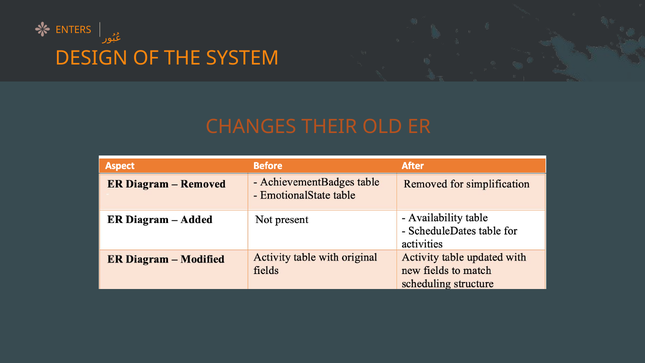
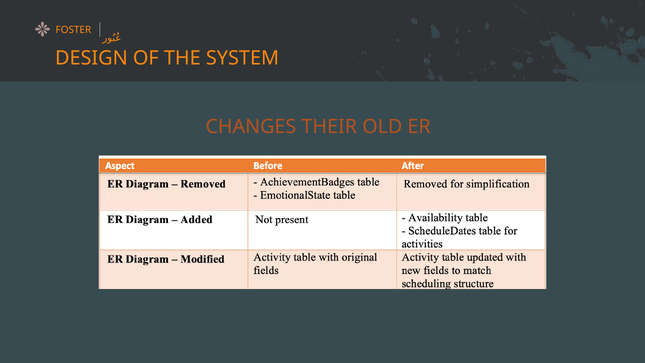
ENTERS: ENTERS -> FOSTER
